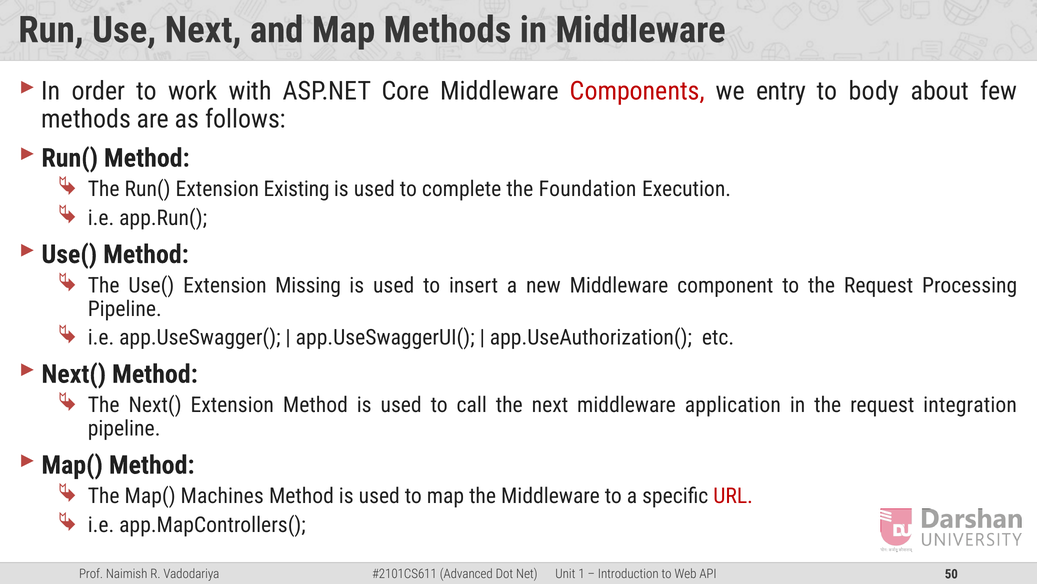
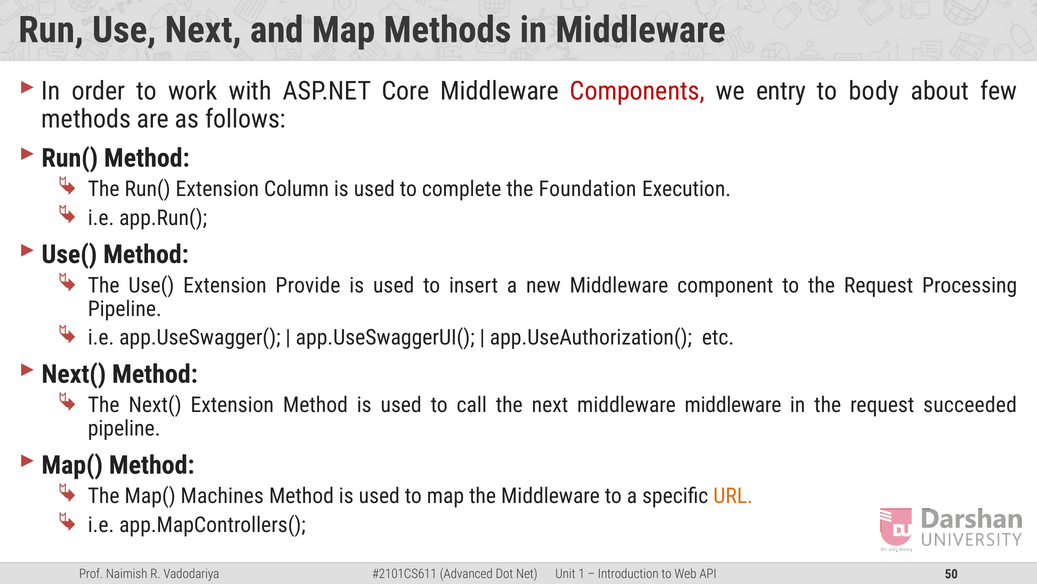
Existing: Existing -> Column
Missing: Missing -> Provide
middleware application: application -> middleware
integration: integration -> succeeded
URL colour: red -> orange
